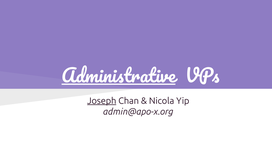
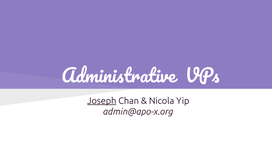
Administrative underline: present -> none
